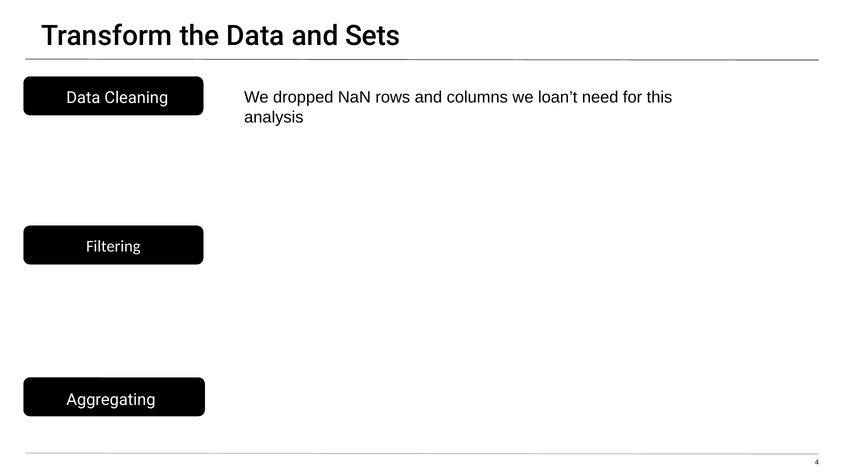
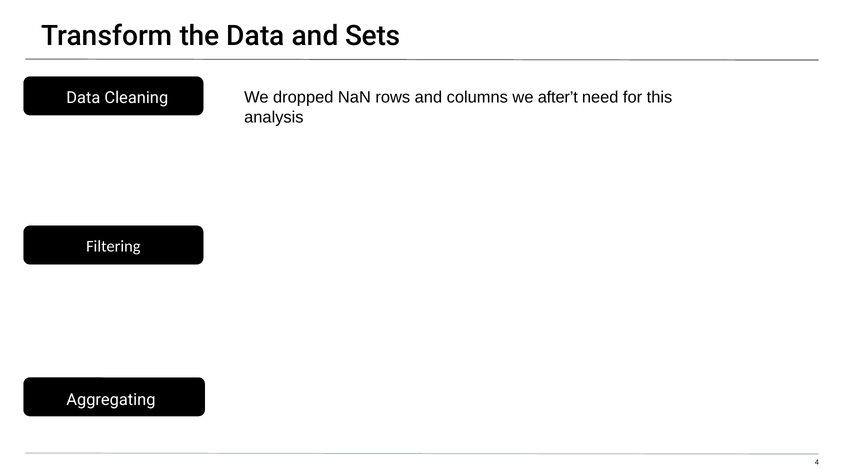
loan’t: loan’t -> after’t
